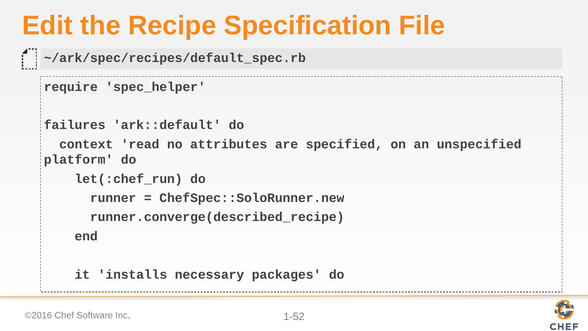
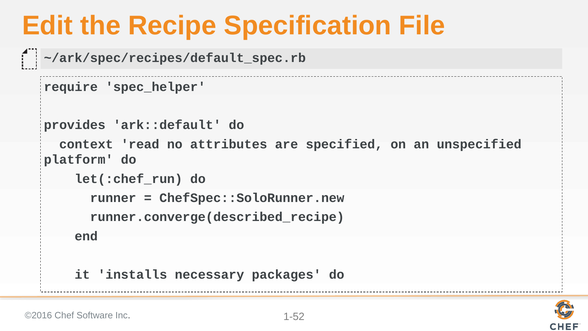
failures: failures -> provides
